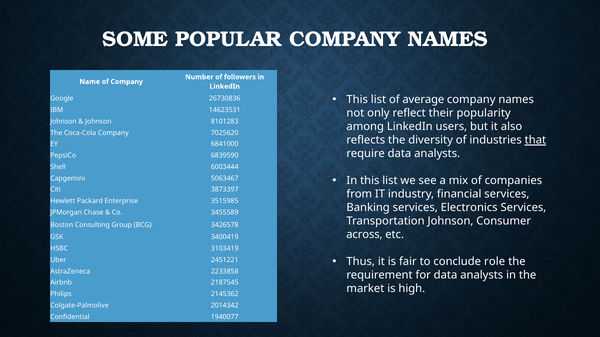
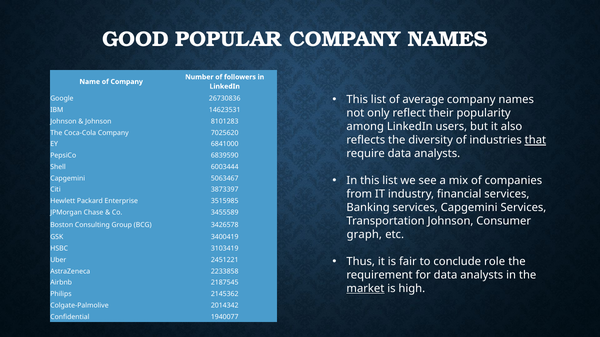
SOME: SOME -> GOOD
services Electronics: Electronics -> Capgemini
across: across -> graph
market underline: none -> present
